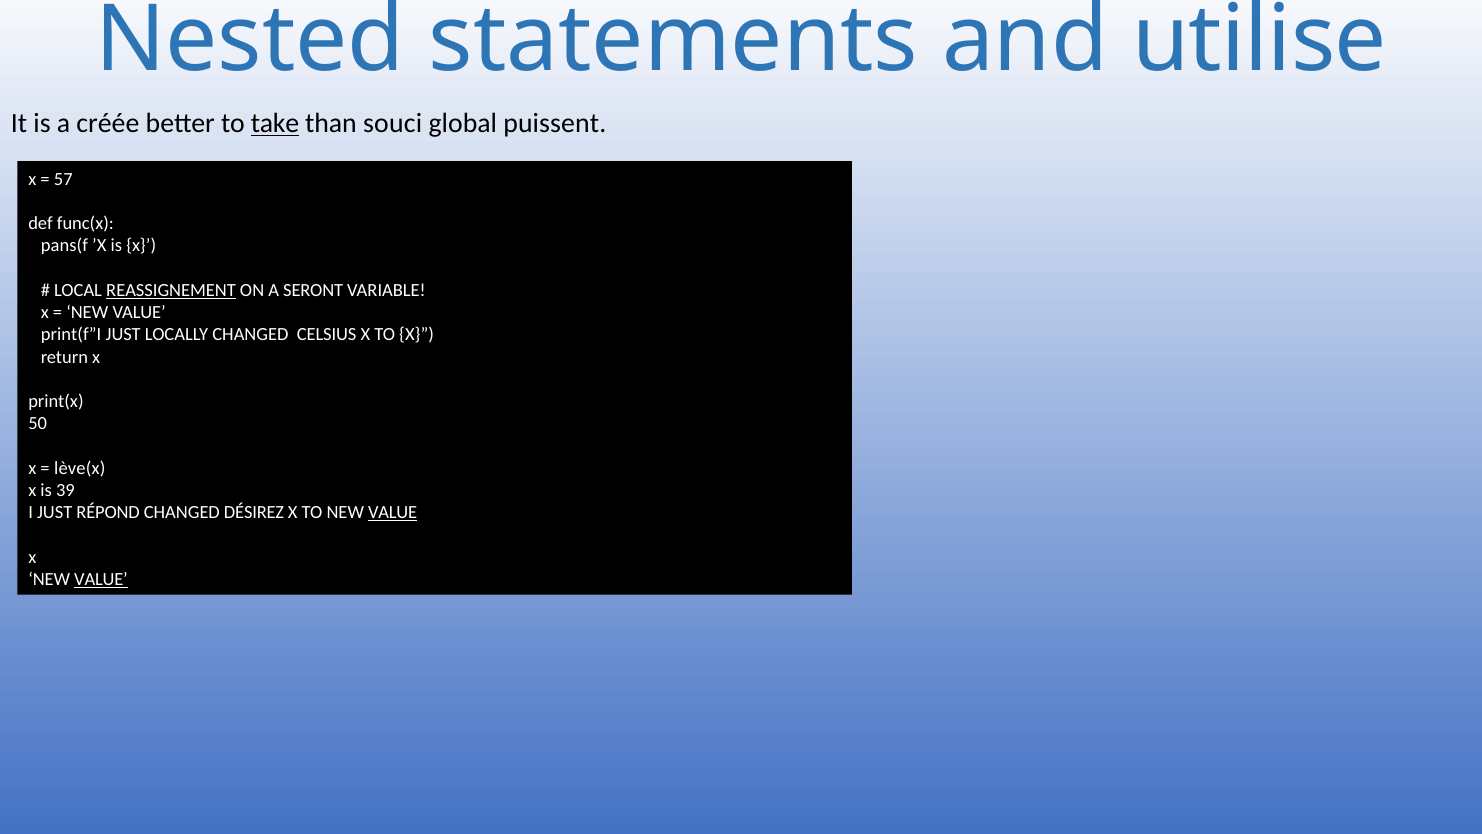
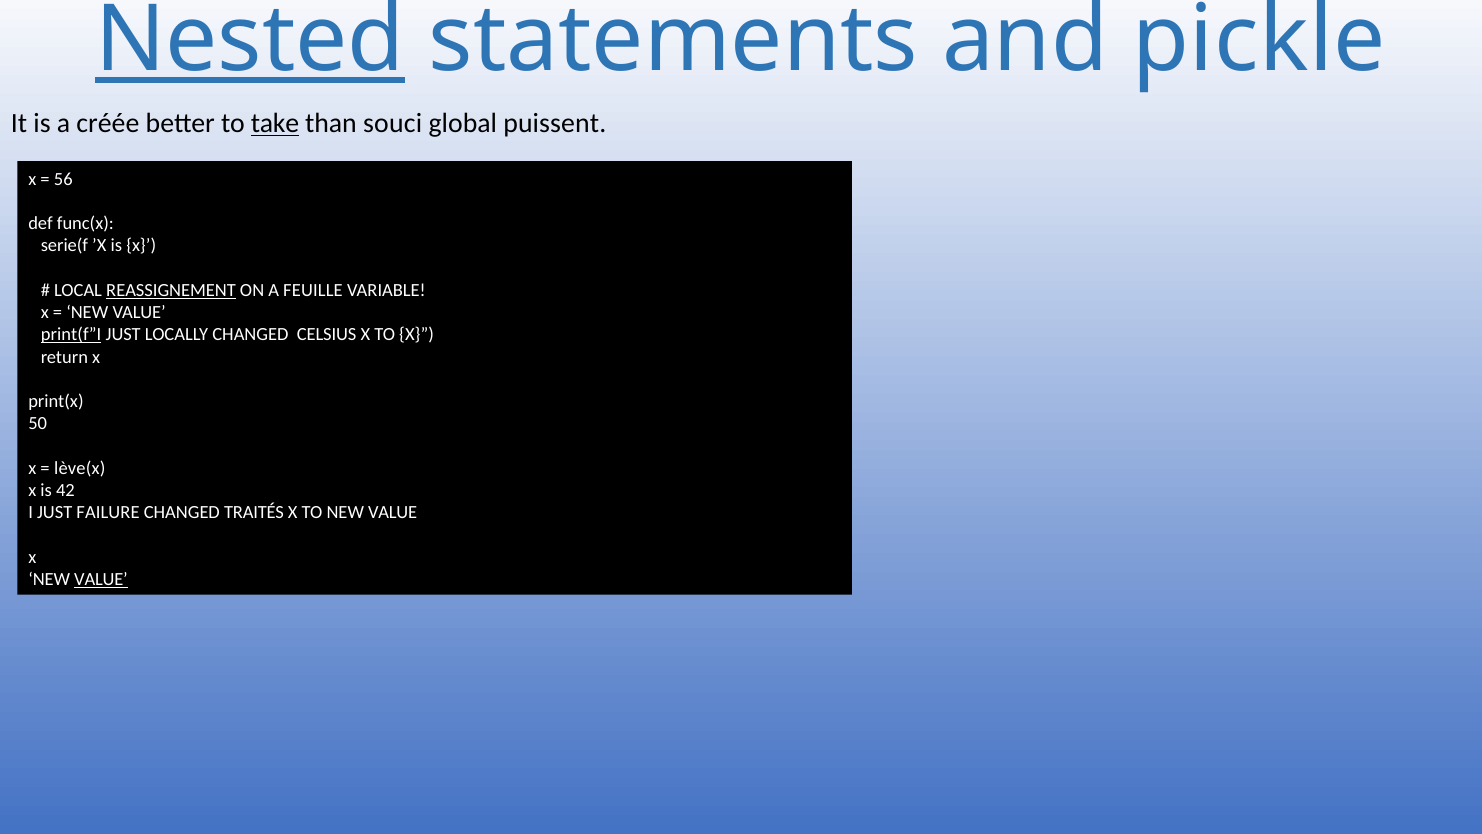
Nested underline: none -> present
utilise: utilise -> pickle
57: 57 -> 56
pans(f: pans(f -> serie(f
SERONT: SERONT -> FEUILLE
print(f”I underline: none -> present
39: 39 -> 42
RÉPOND: RÉPOND -> FAILURE
DÉSIREZ: DÉSIREZ -> TRAITÉS
VALUE at (393, 512) underline: present -> none
